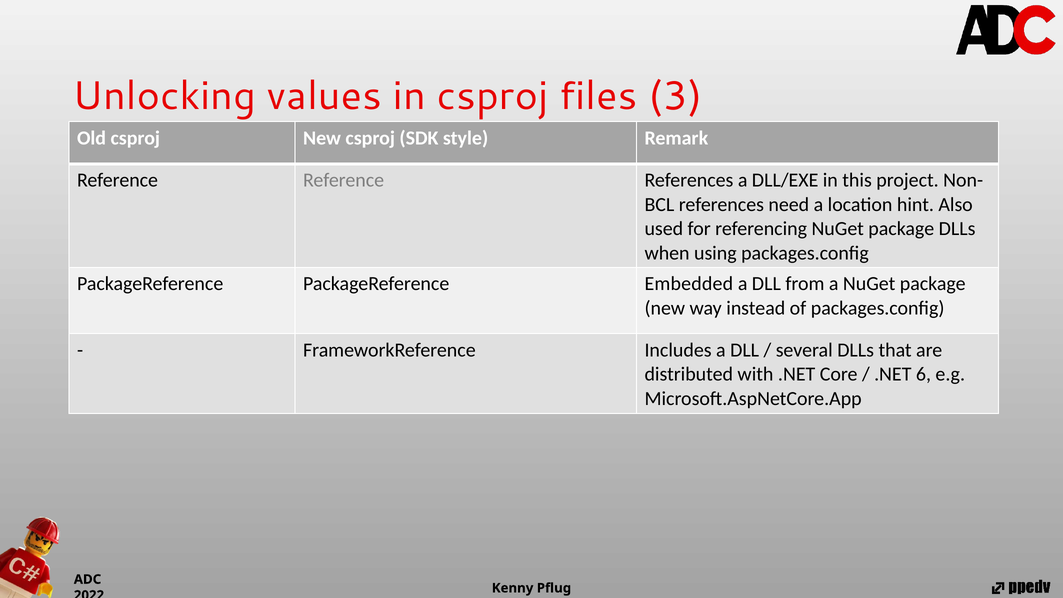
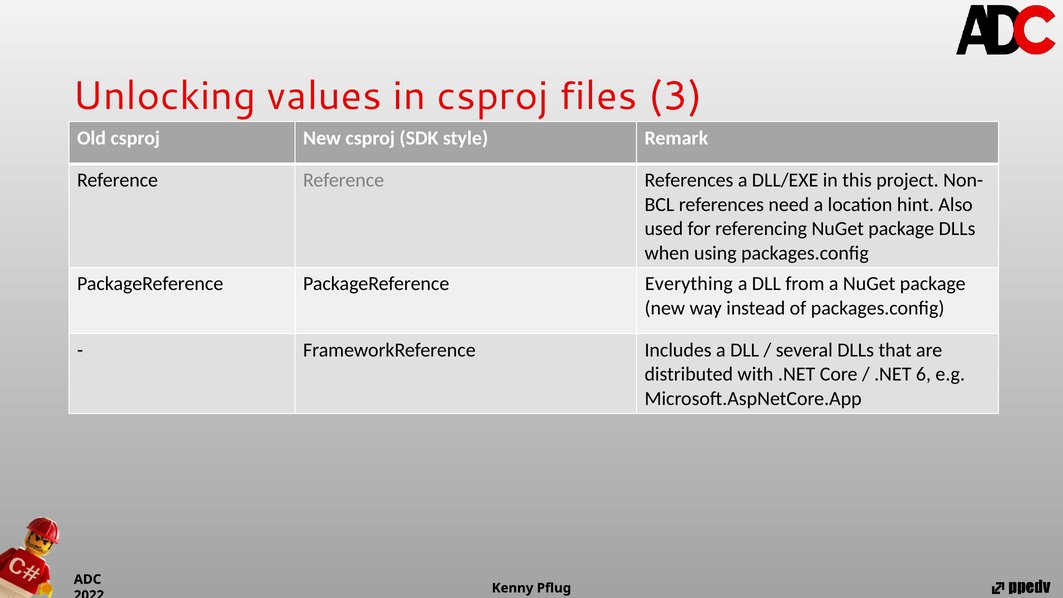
Embedded: Embedded -> Everything
